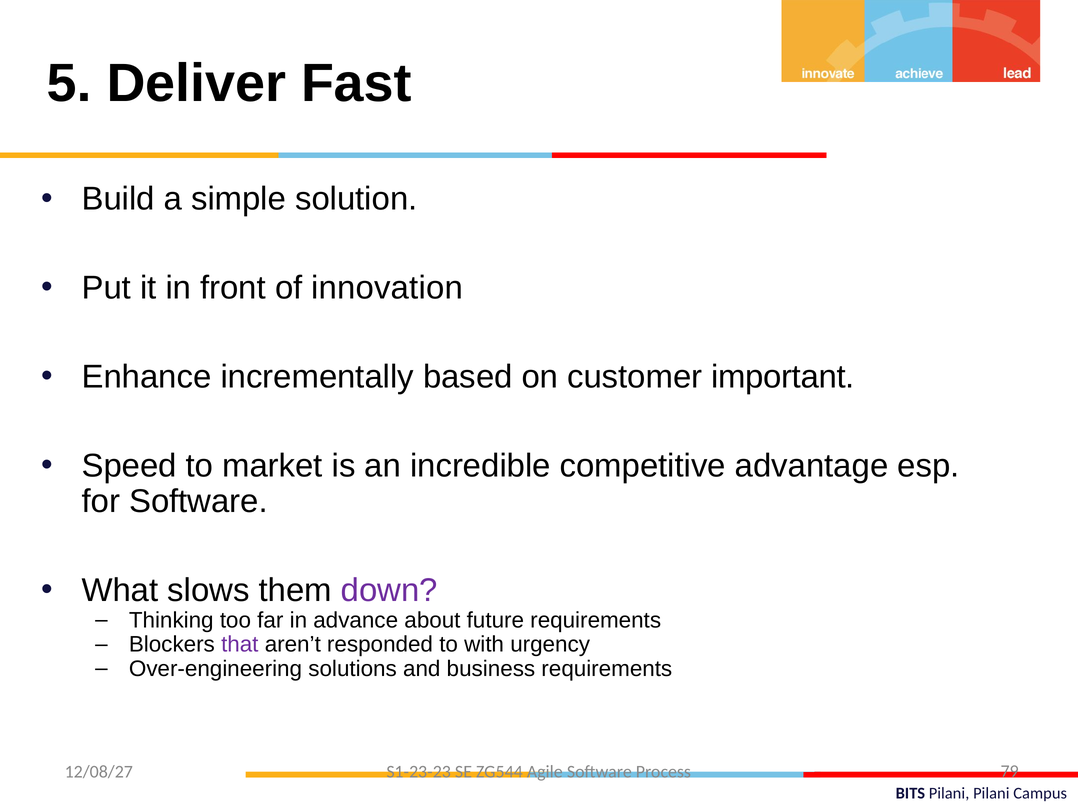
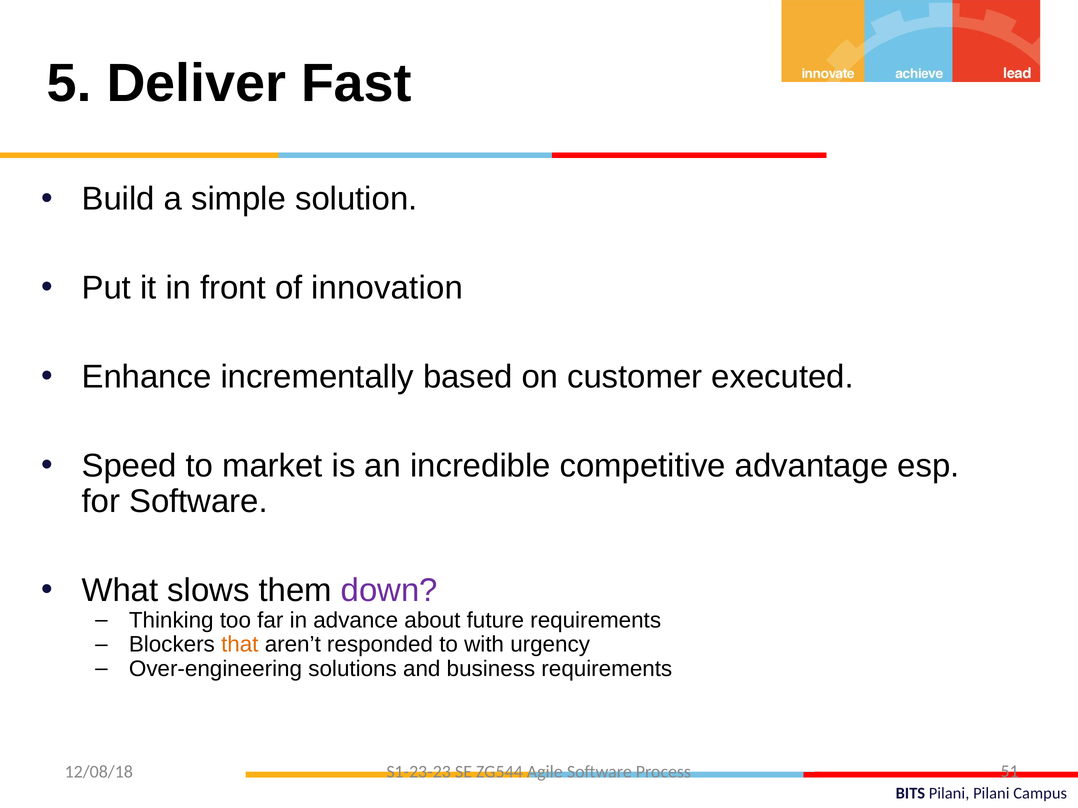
important: important -> executed
that colour: purple -> orange
12/08/27: 12/08/27 -> 12/08/18
79: 79 -> 51
